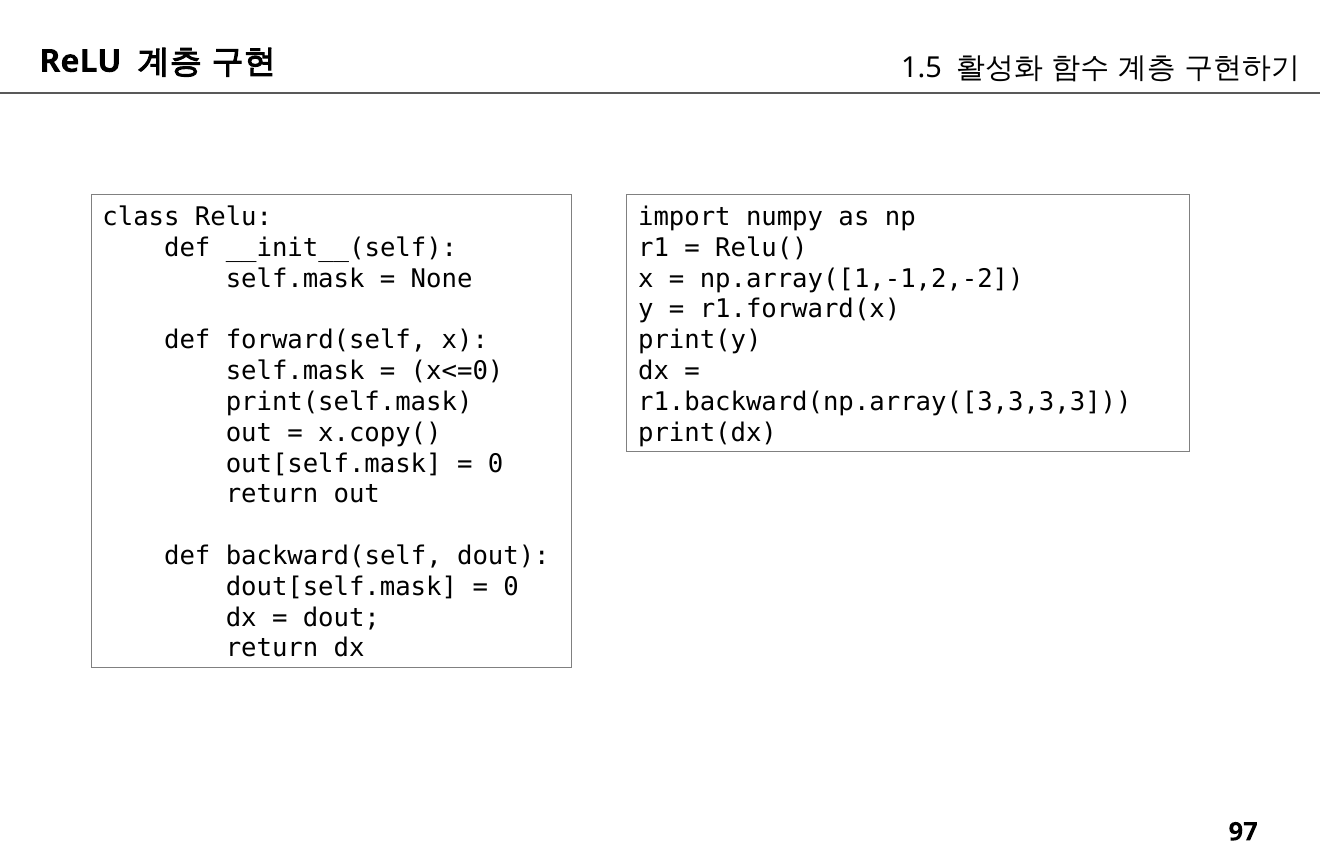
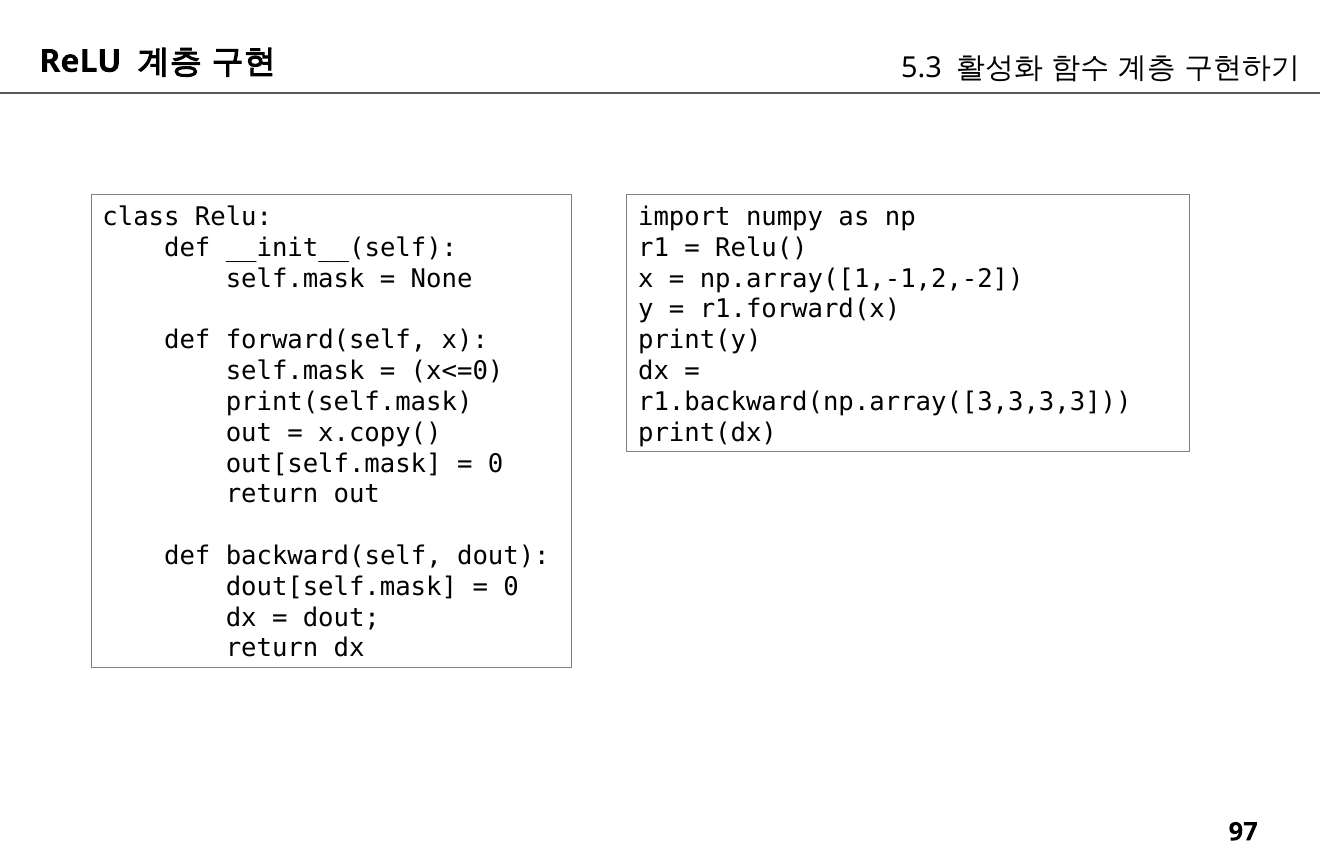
1.5: 1.5 -> 5.3
